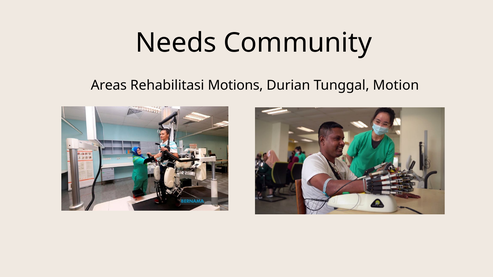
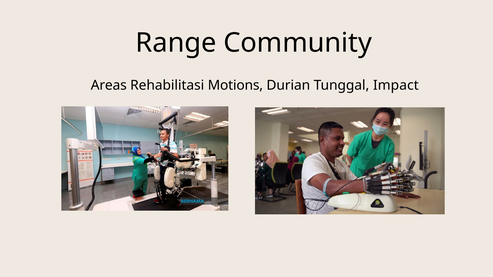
Needs: Needs -> Range
Motion: Motion -> Impact
